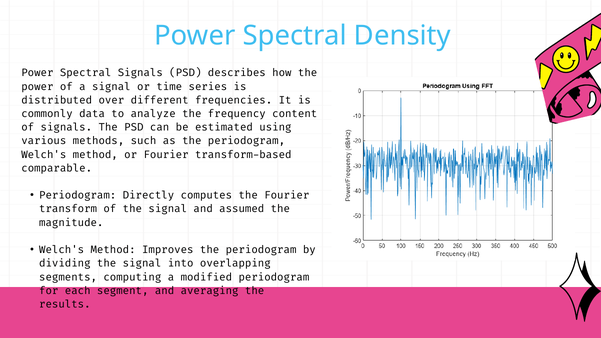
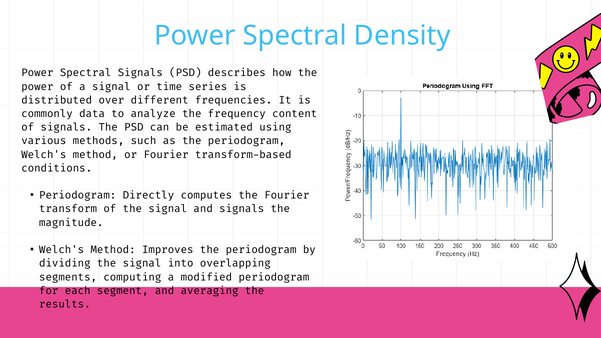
comparable: comparable -> conditions
and assumed: assumed -> signals
